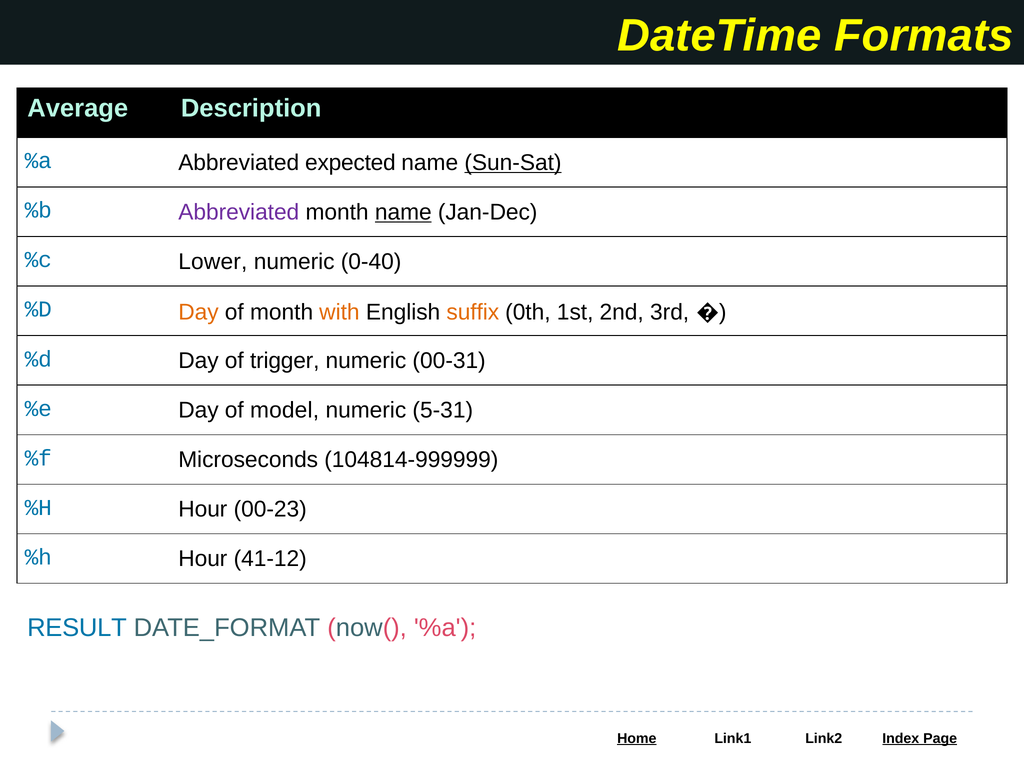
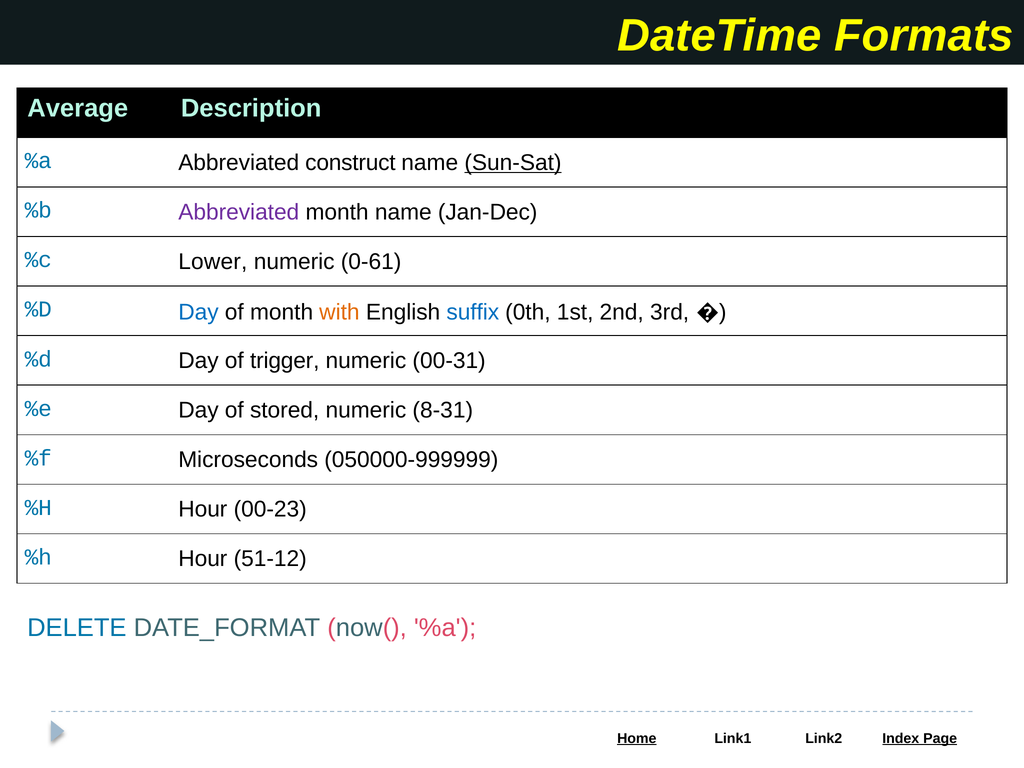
expected: expected -> construct
name at (403, 212) underline: present -> none
0-40: 0-40 -> 0-61
Day at (199, 312) colour: orange -> blue
suffix colour: orange -> blue
model: model -> stored
5-31: 5-31 -> 8-31
104814-999999: 104814-999999 -> 050000-999999
41-12: 41-12 -> 51-12
RESULT: RESULT -> DELETE
